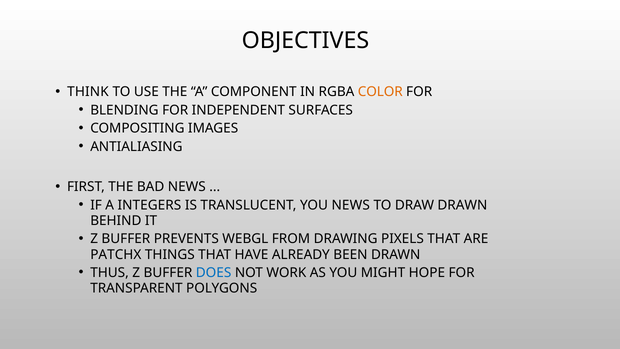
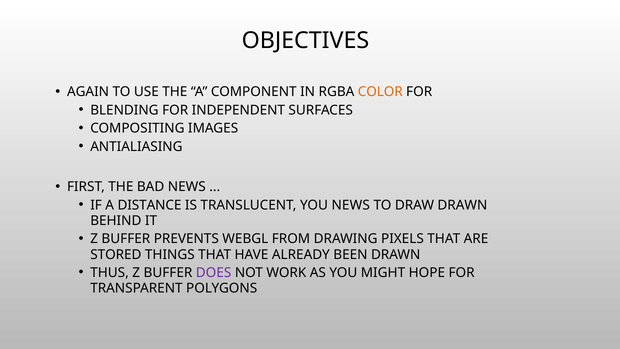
THINK: THINK -> AGAIN
INTEGERS: INTEGERS -> DISTANCE
PATCHX: PATCHX -> STORED
DOES colour: blue -> purple
